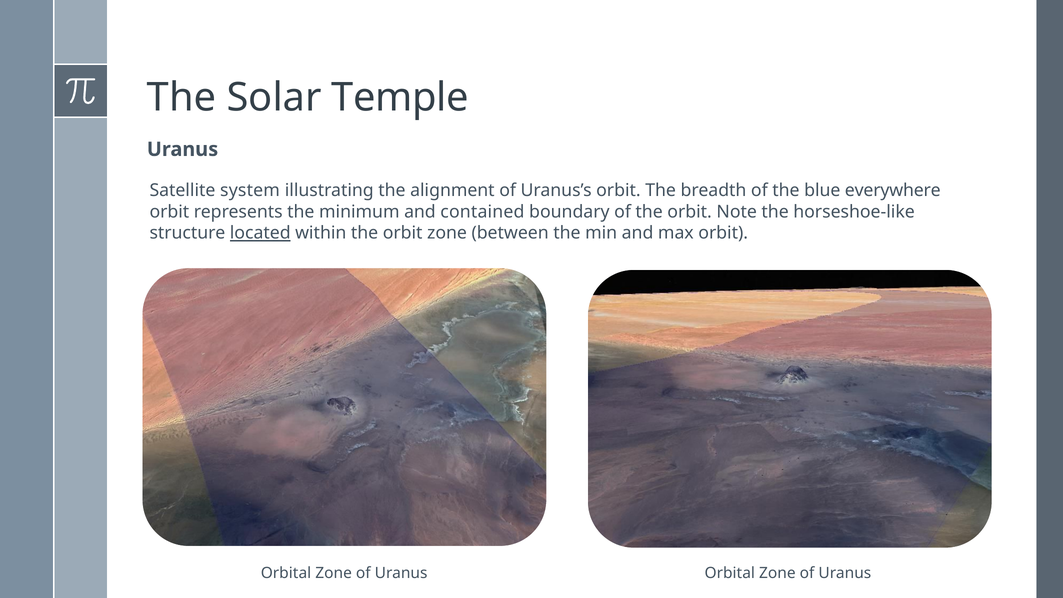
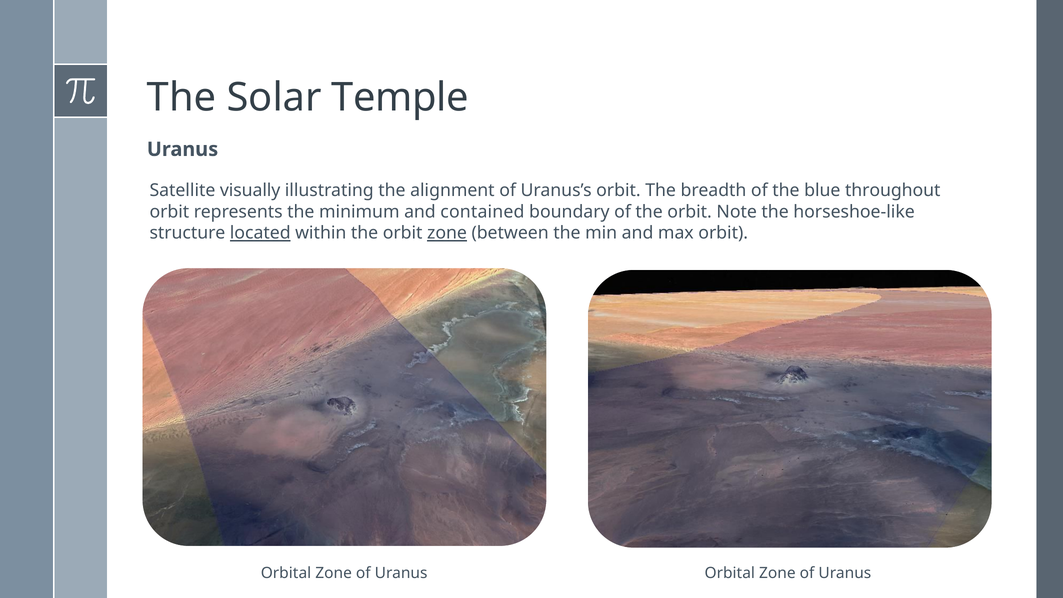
system: system -> visually
everywhere: everywhere -> throughout
zone at (447, 233) underline: none -> present
